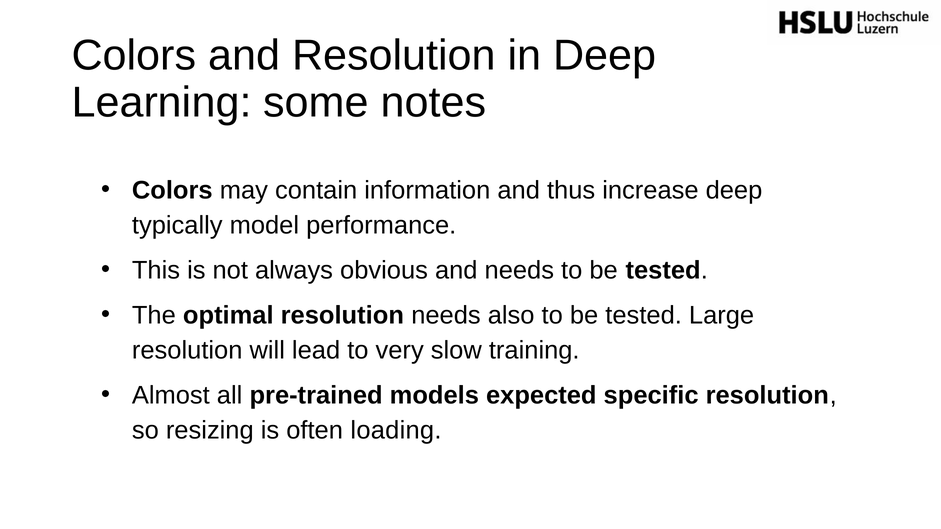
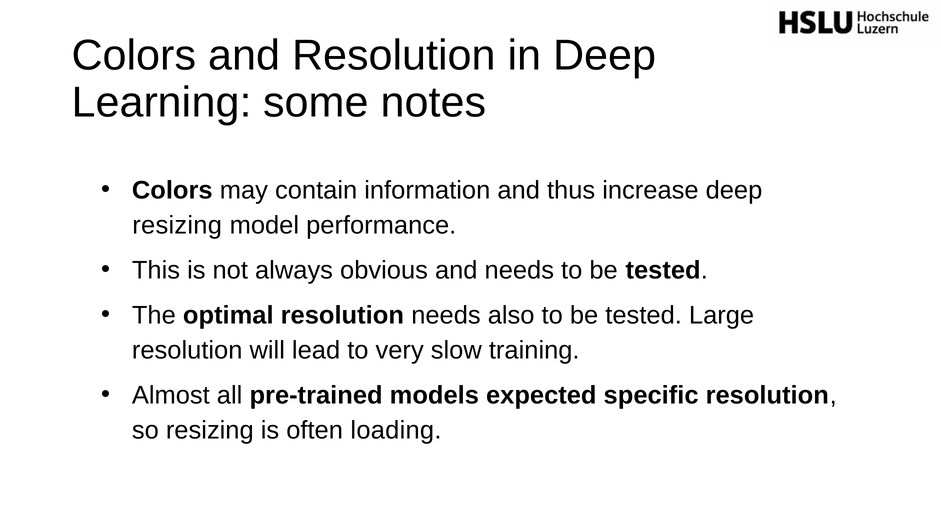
typically at (177, 226): typically -> resizing
